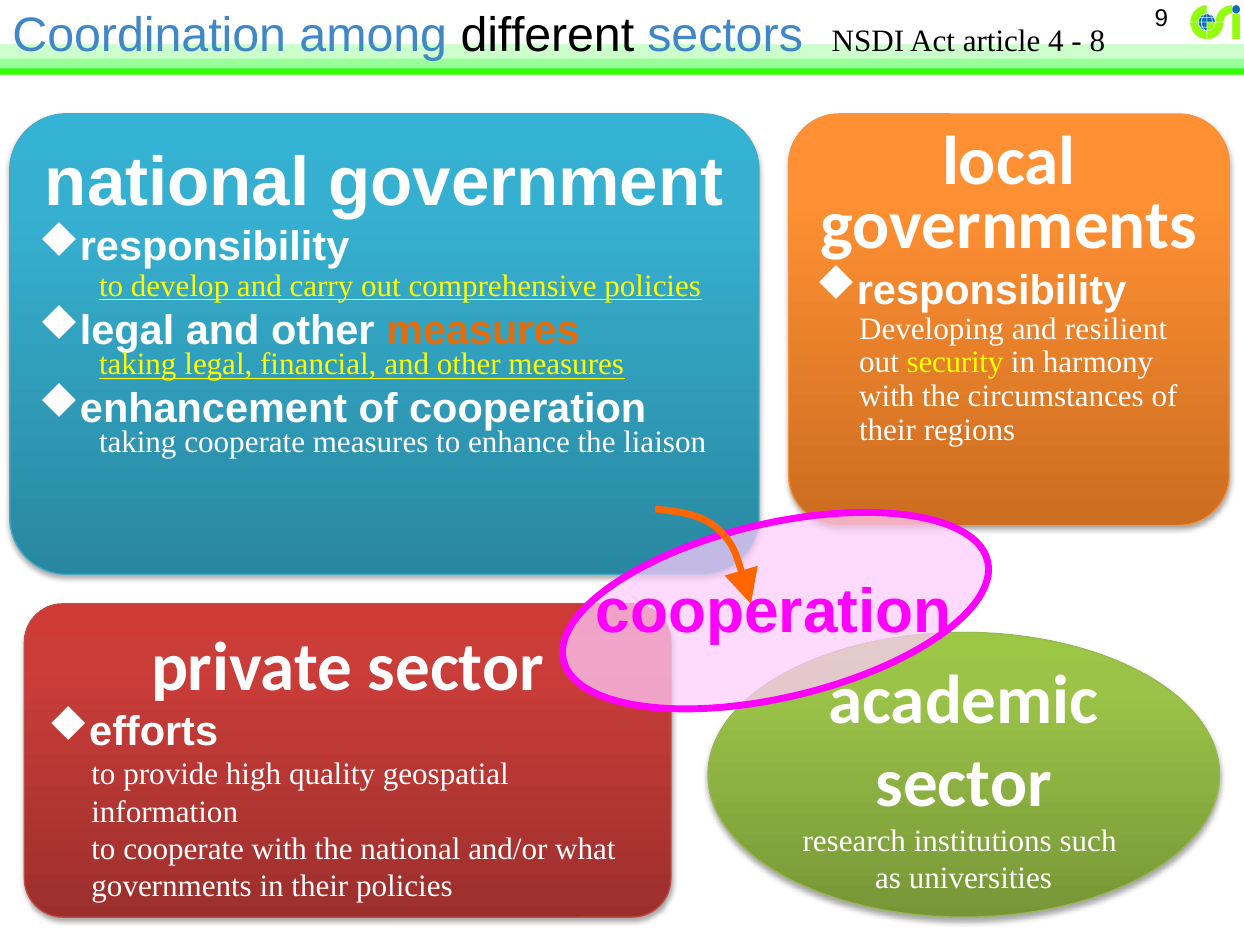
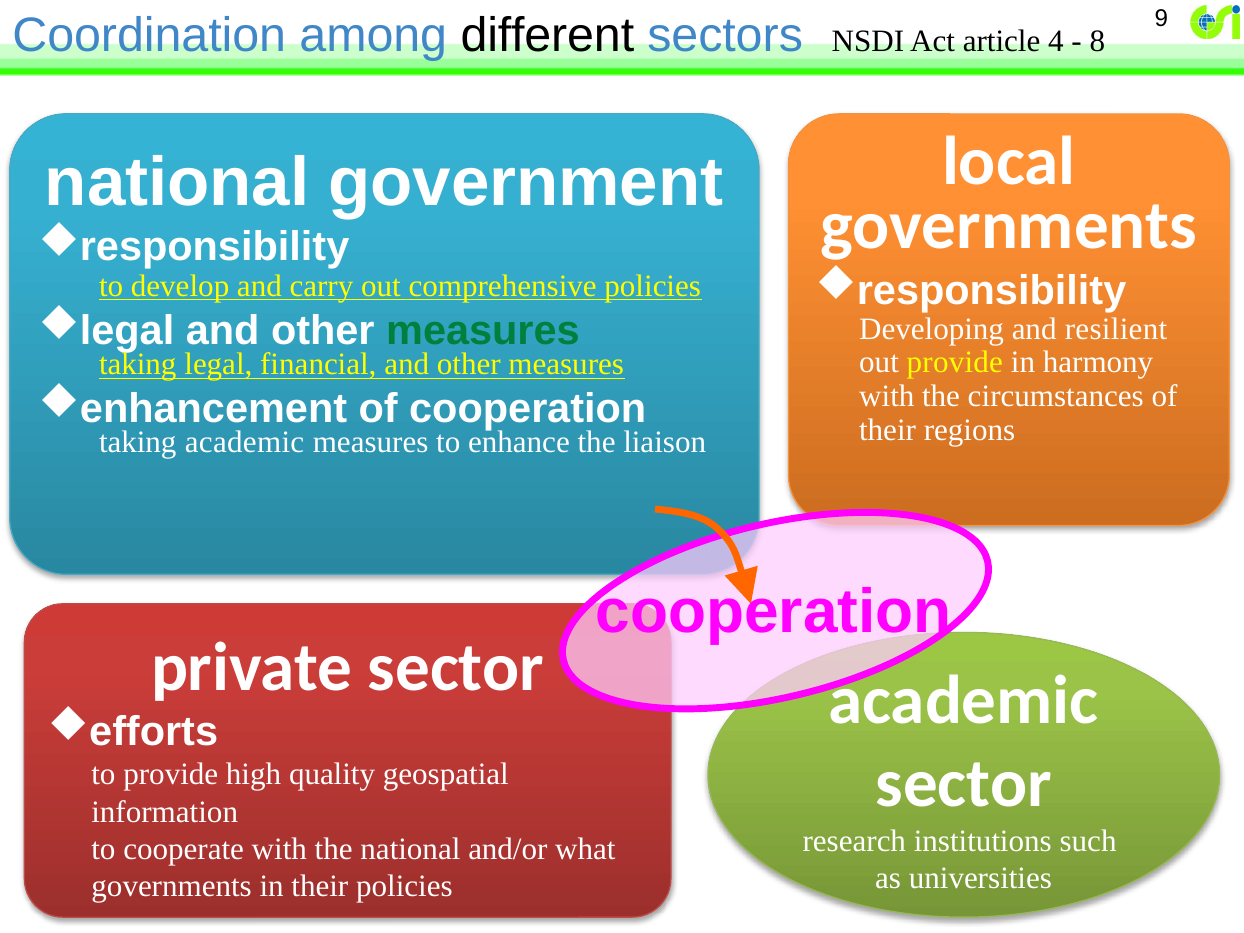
measures at (483, 331) colour: orange -> green
out security: security -> provide
taking cooperate: cooperate -> academic
